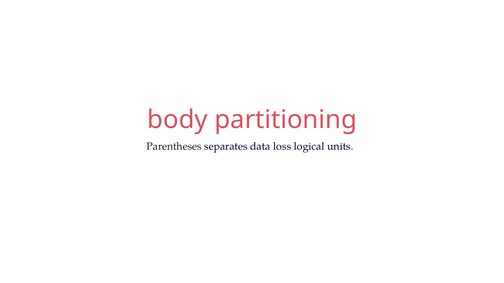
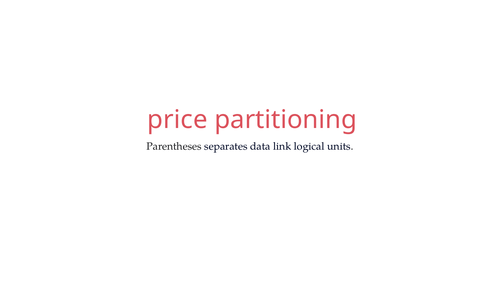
body: body -> price
loss: loss -> link
